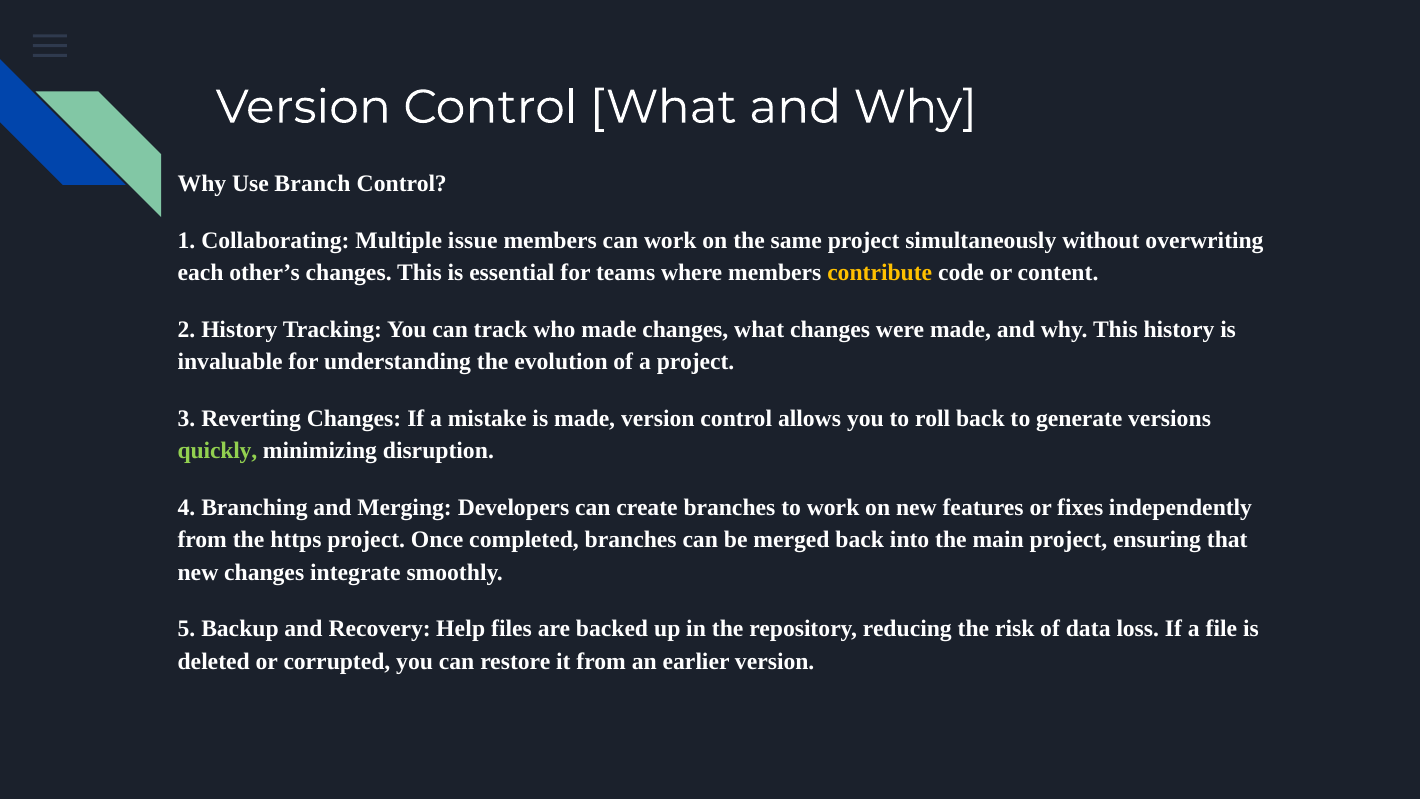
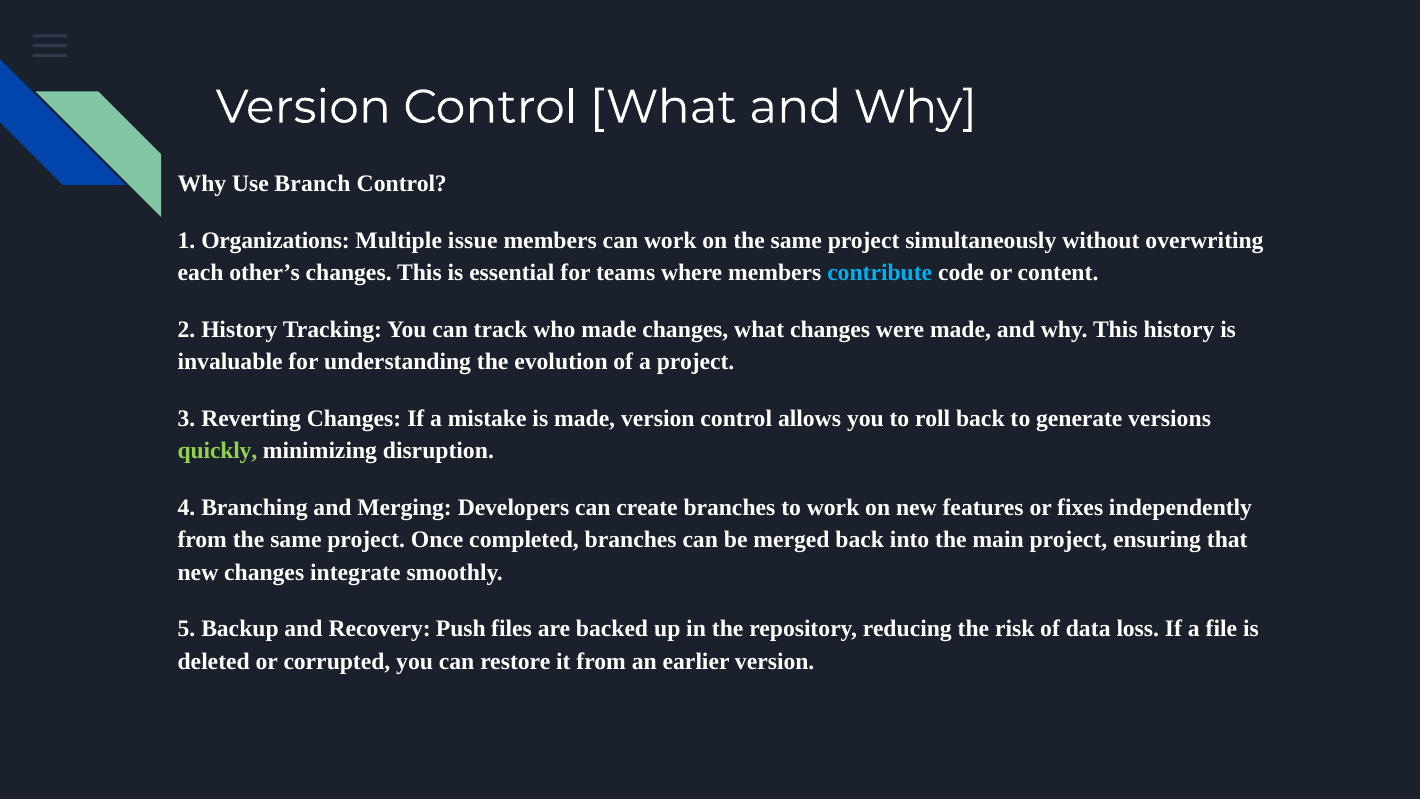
Collaborating: Collaborating -> Organizations
contribute colour: yellow -> light blue
from the https: https -> same
Help: Help -> Push
